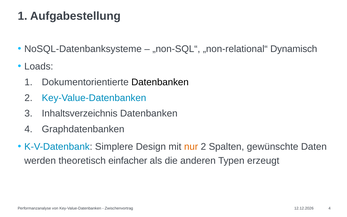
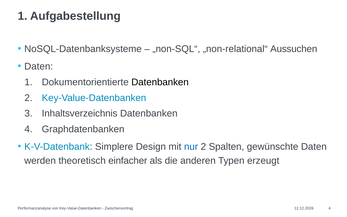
Dynamisch: Dynamisch -> Aussuchen
Loads at (39, 66): Loads -> Daten
nur colour: orange -> blue
